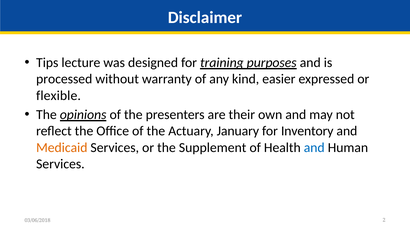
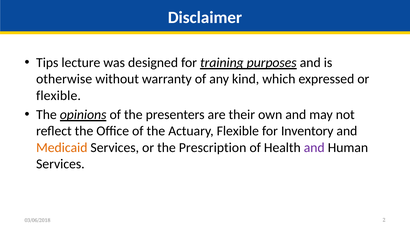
processed: processed -> otherwise
easier: easier -> which
Actuary January: January -> Flexible
Supplement: Supplement -> Prescription
and at (314, 147) colour: blue -> purple
